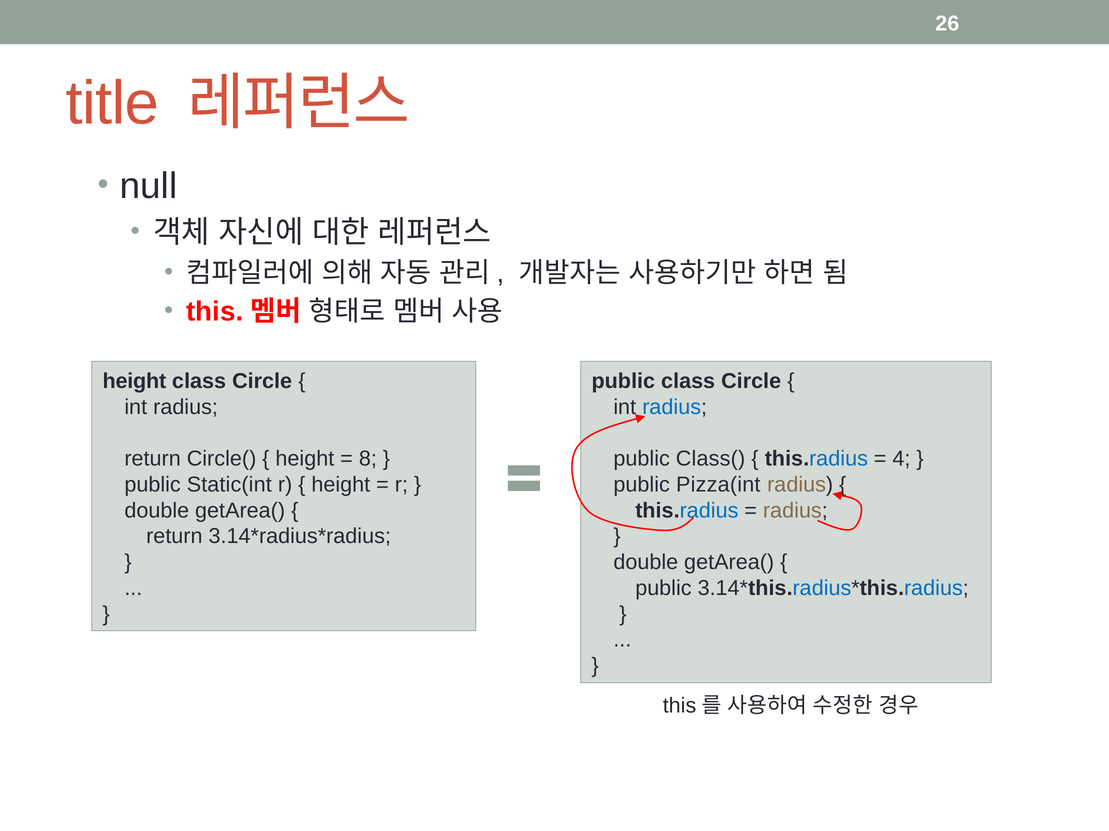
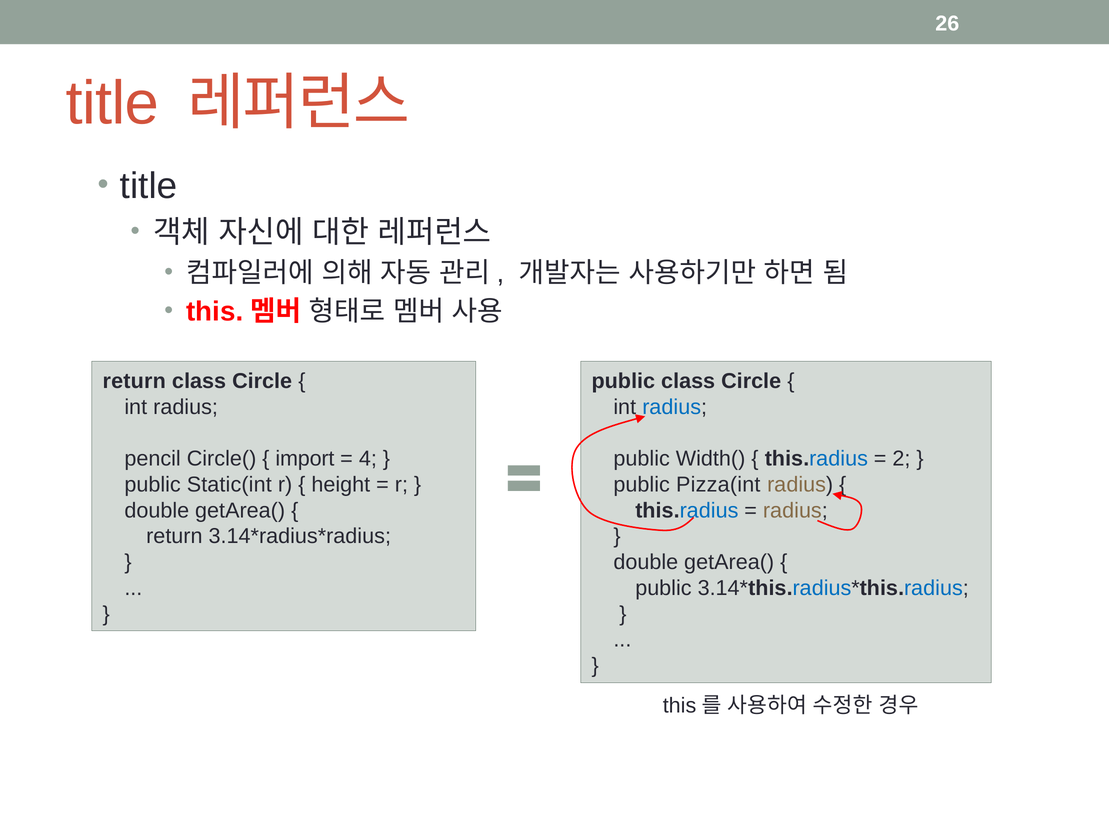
null at (149, 186): null -> title
height at (134, 382): height -> return
return at (153, 459): return -> pencil
height at (305, 459): height -> import
8: 8 -> 4
Class(: Class( -> Width(
4: 4 -> 2
